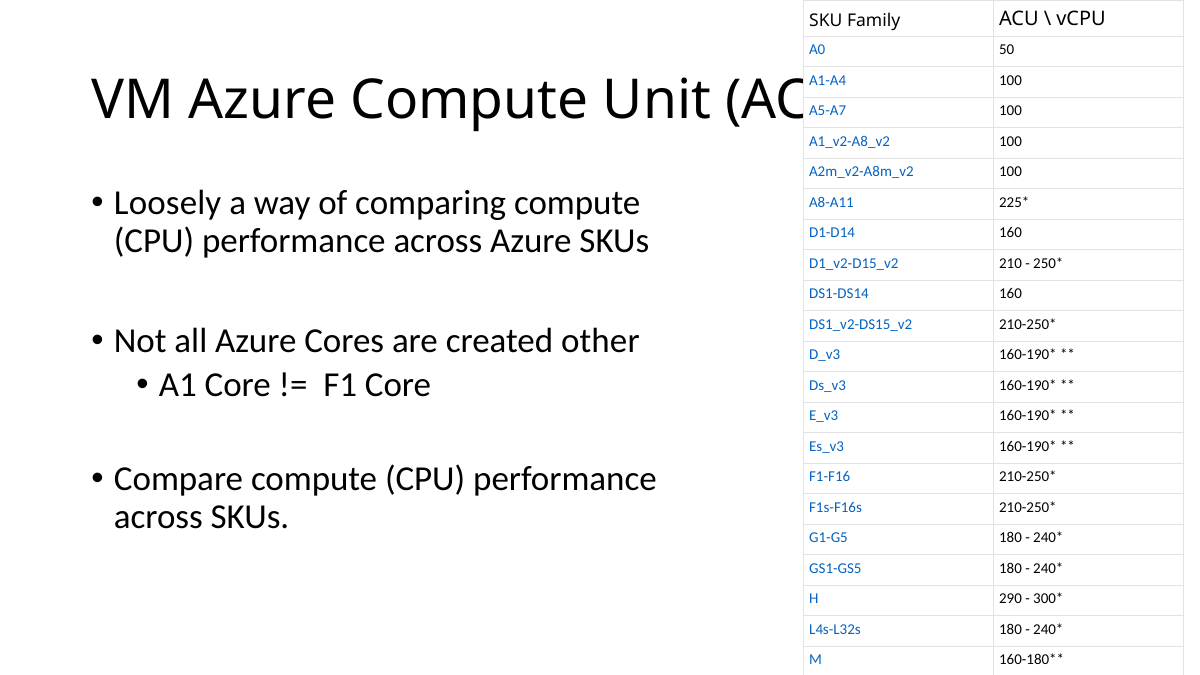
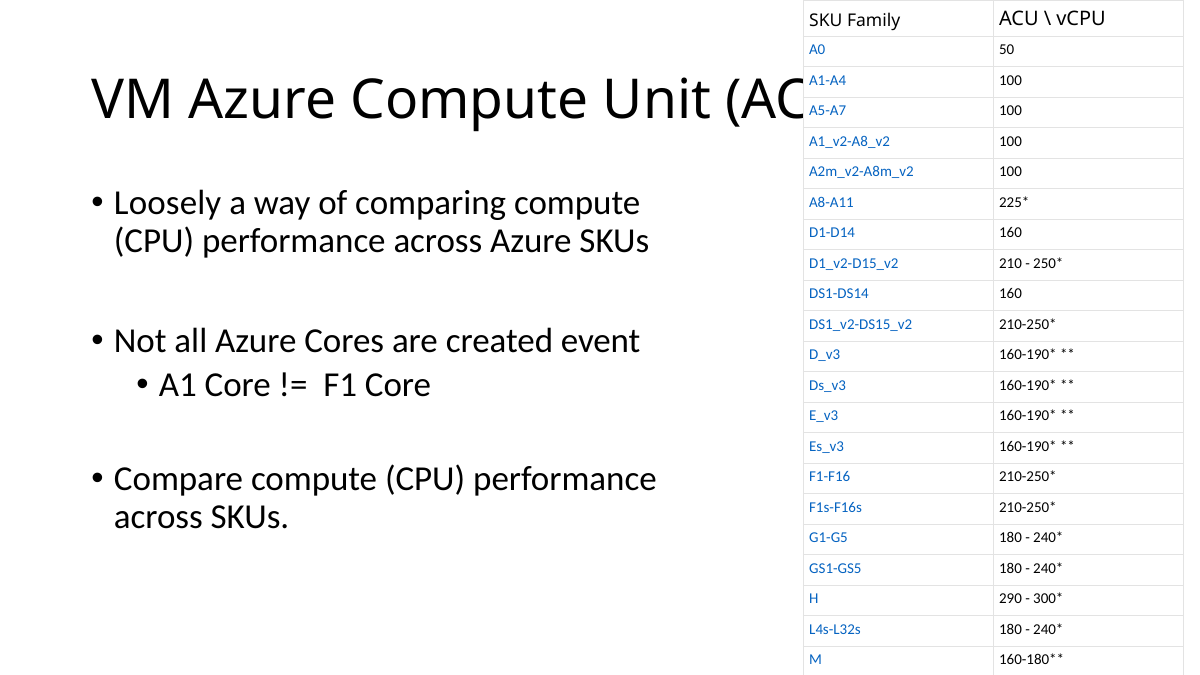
other: other -> event
